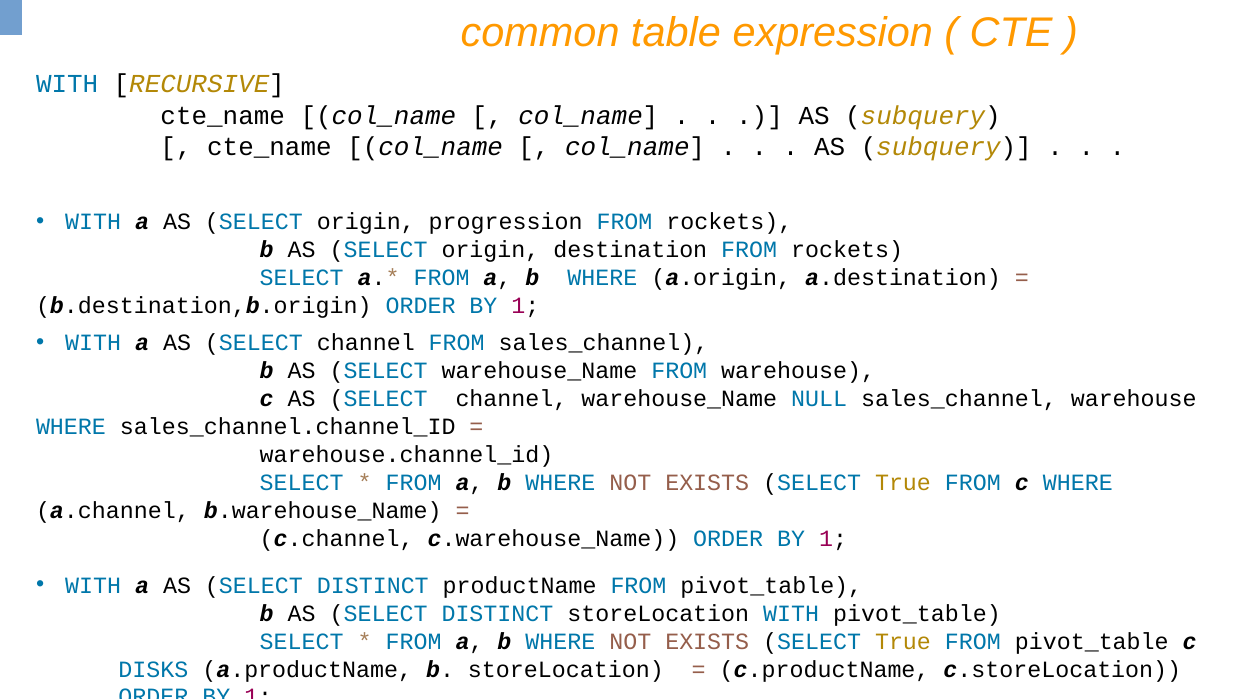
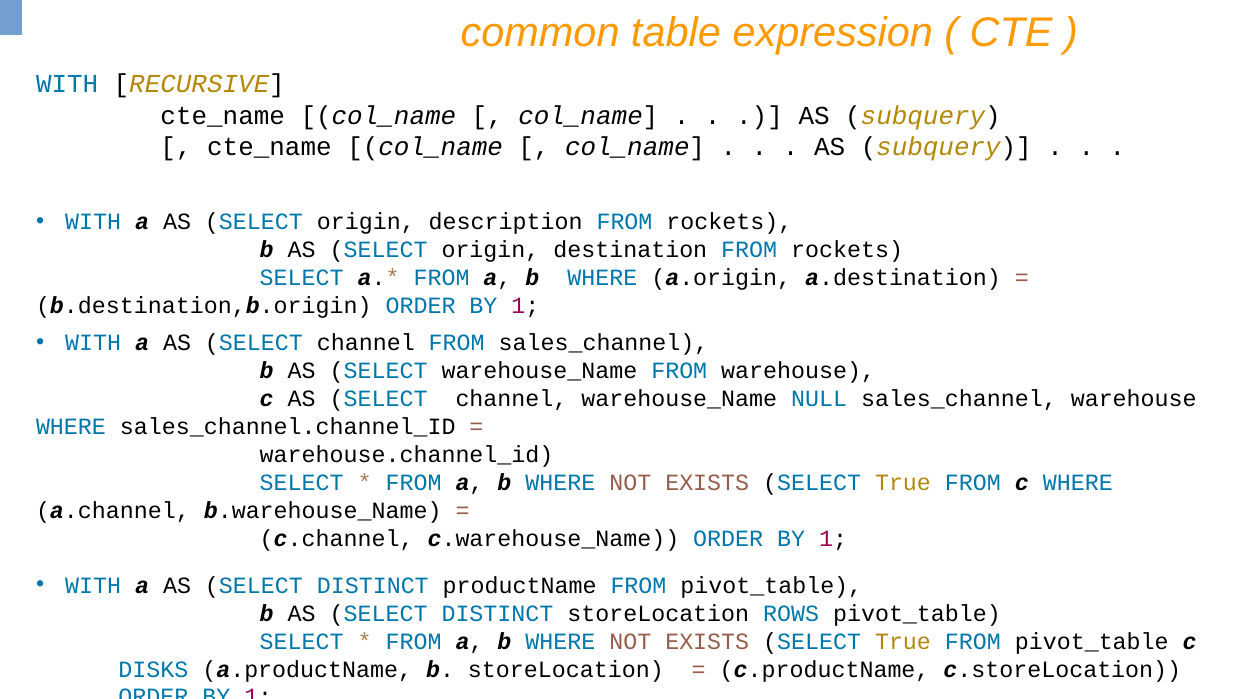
progression: progression -> description
storeLocation WITH: WITH -> ROWS
